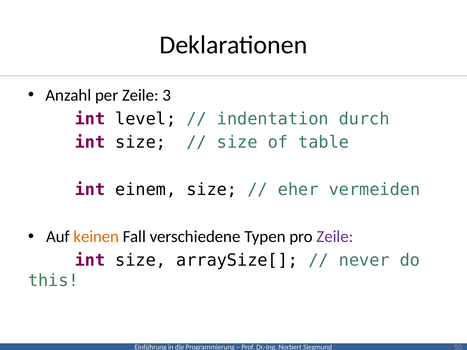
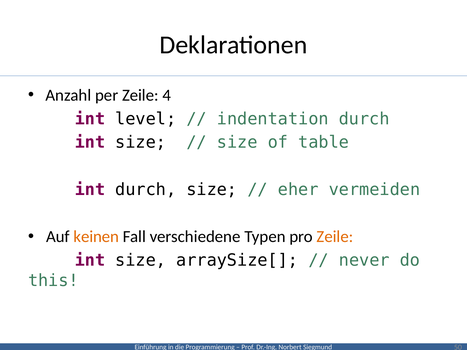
3: 3 -> 4
int einem: einem -> durch
Zeile at (335, 237) colour: purple -> orange
